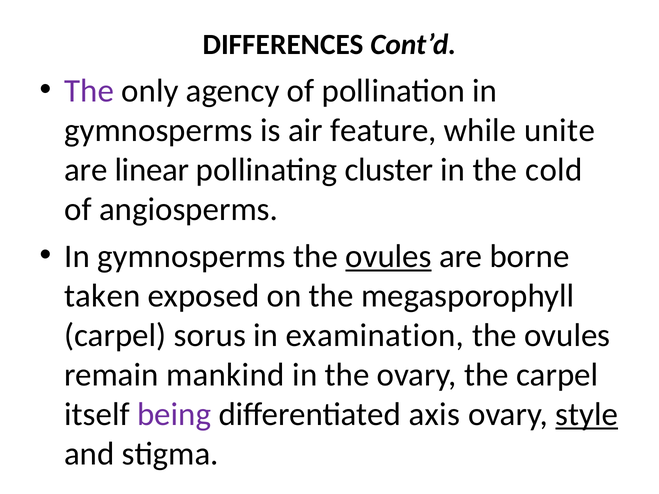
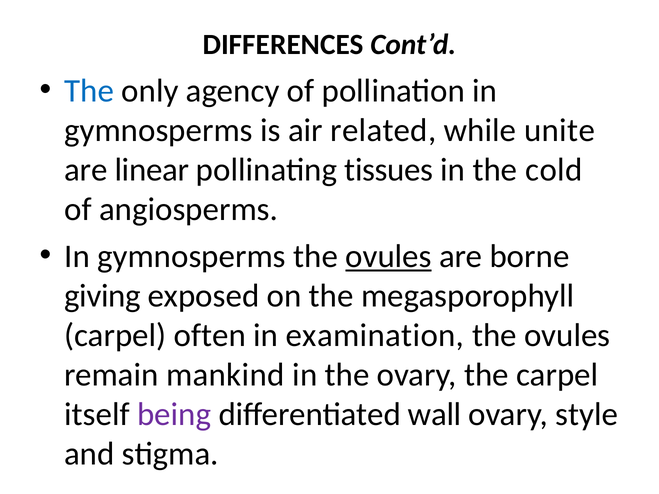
The at (89, 91) colour: purple -> blue
feature: feature -> related
cluster: cluster -> tissues
taken: taken -> giving
sorus: sorus -> often
axis: axis -> wall
style underline: present -> none
